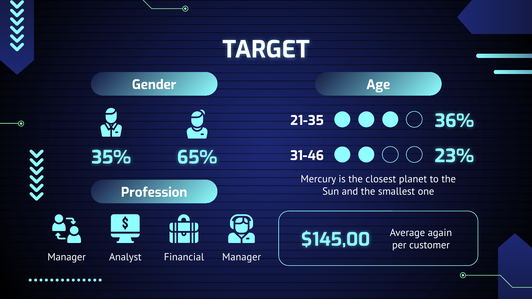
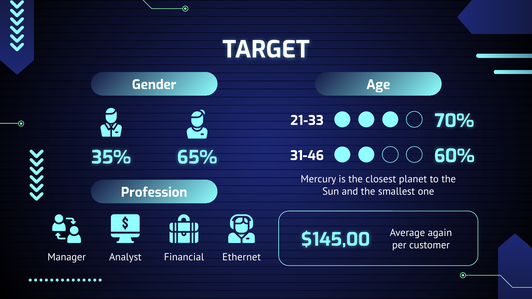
36%: 36% -> 70%
21-35: 21-35 -> 21-33
23%: 23% -> 60%
Analyst Manager: Manager -> Ethernet
